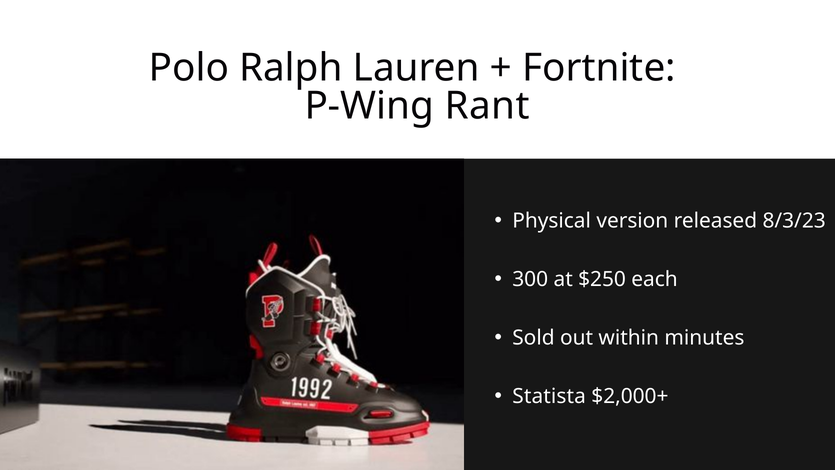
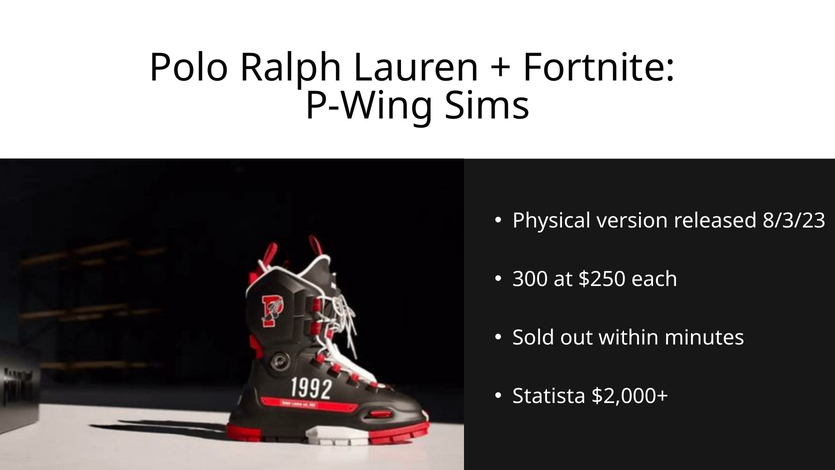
Rant: Rant -> Sims
